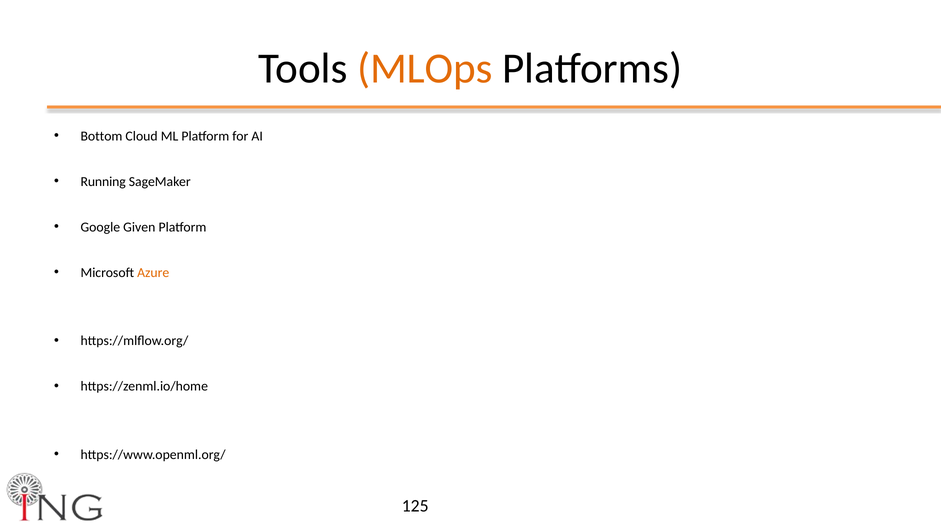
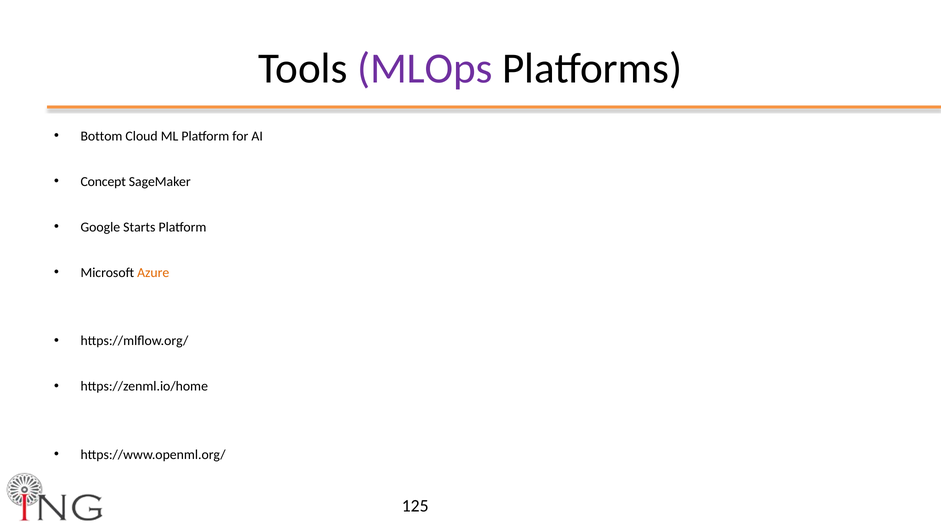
MLOps colour: orange -> purple
Running: Running -> Concept
Given: Given -> Starts
